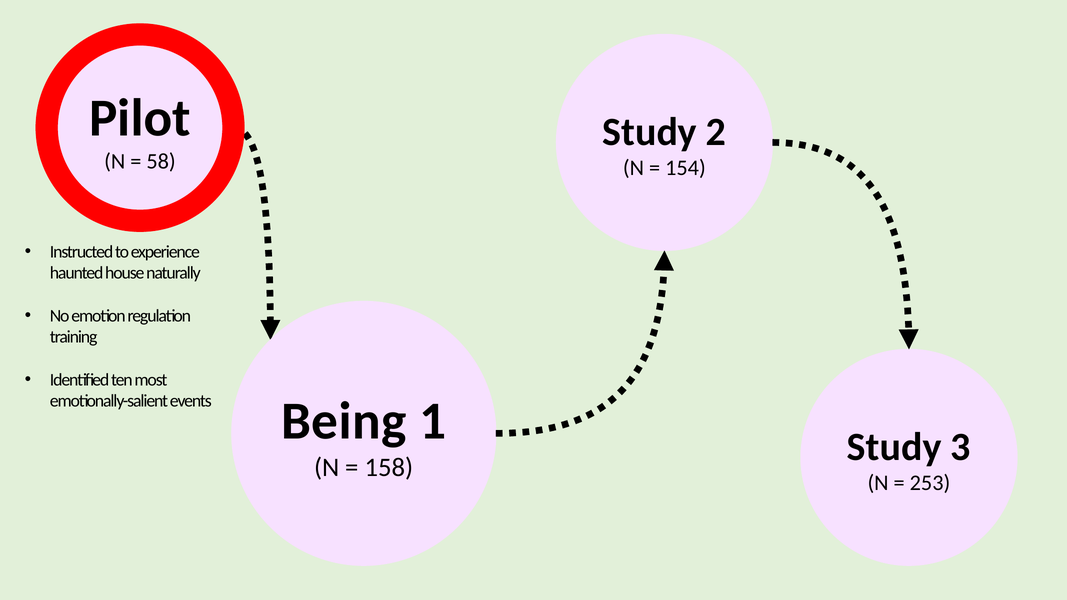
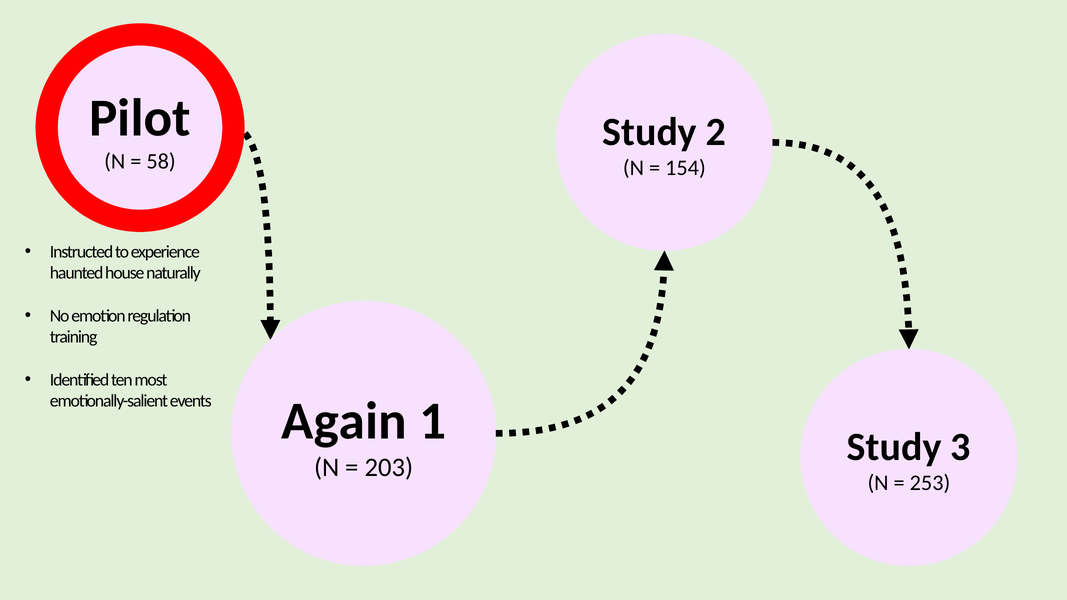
Being: Being -> Again
158: 158 -> 203
